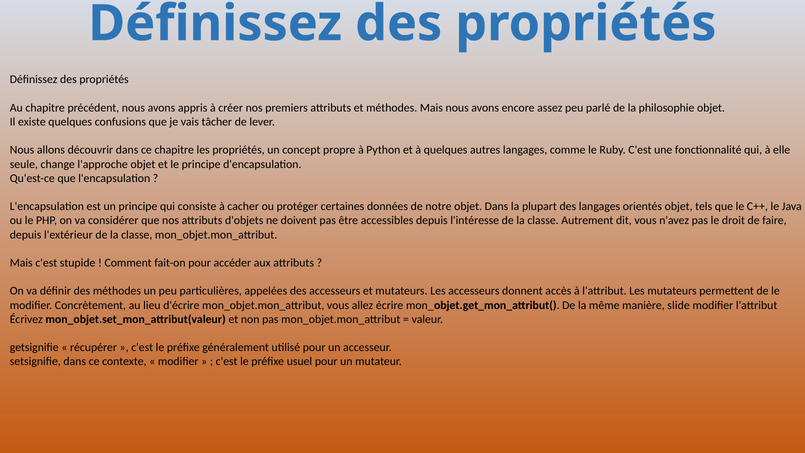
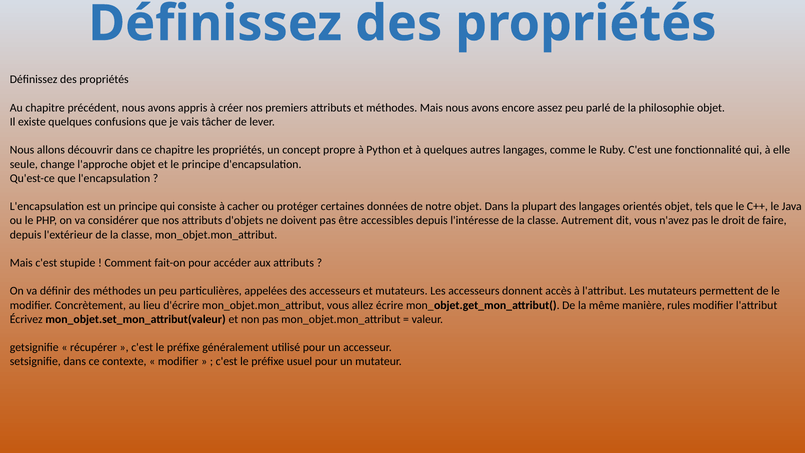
slide: slide -> rules
